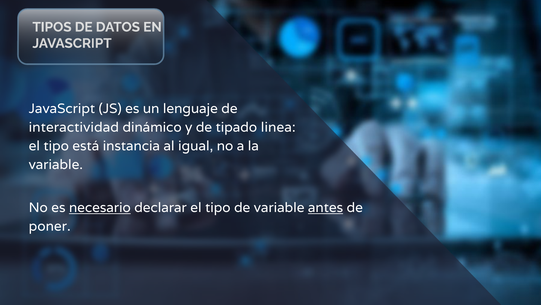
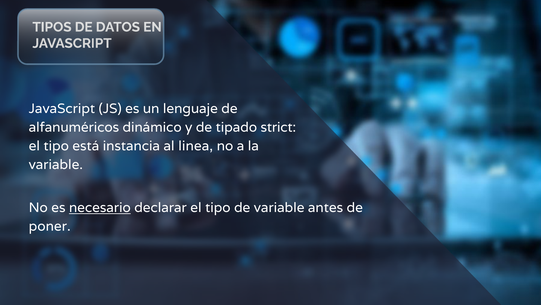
interactividad: interactividad -> alfanuméricos
linea: linea -> strict
igual: igual -> linea
antes underline: present -> none
